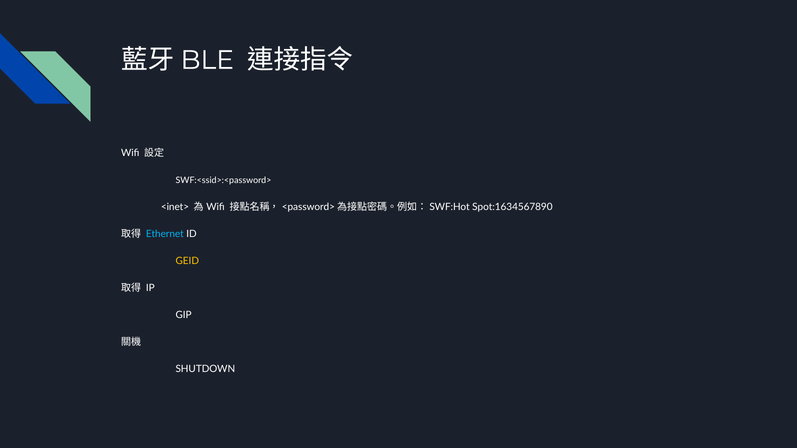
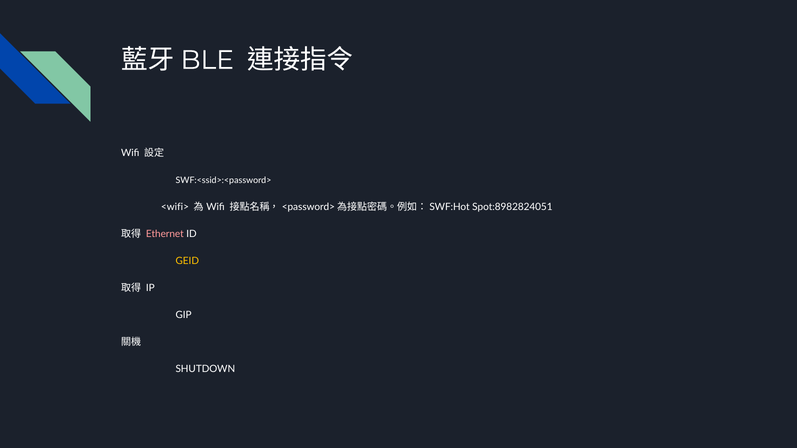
<inet>: <inet> -> <wifi>
Spot:1634567890: Spot:1634567890 -> Spot:8982824051
Ethernet colour: light blue -> pink
